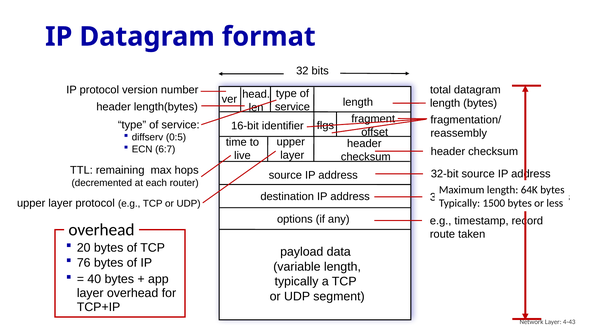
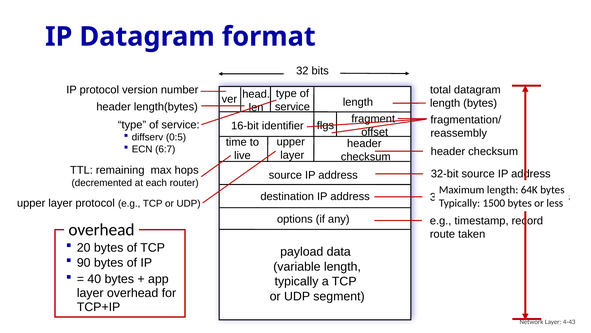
76: 76 -> 90
